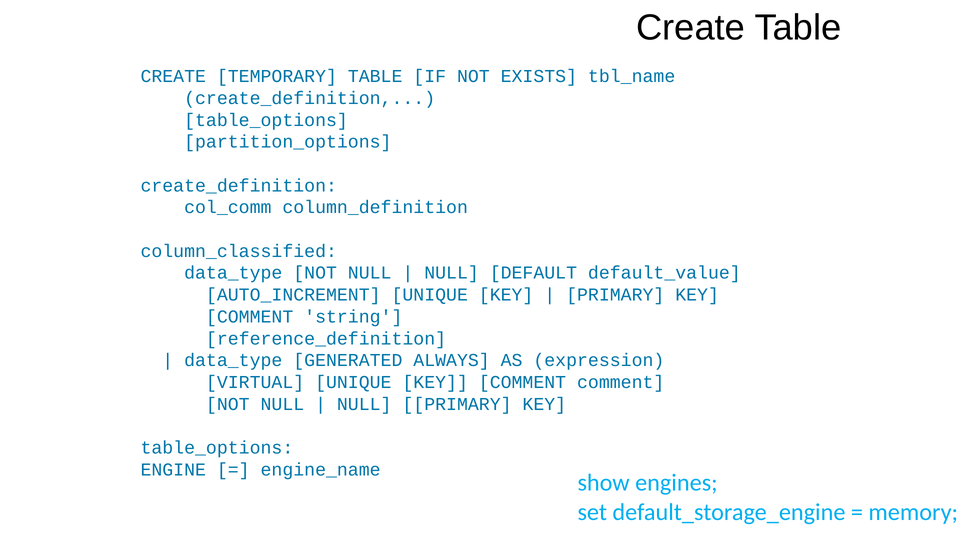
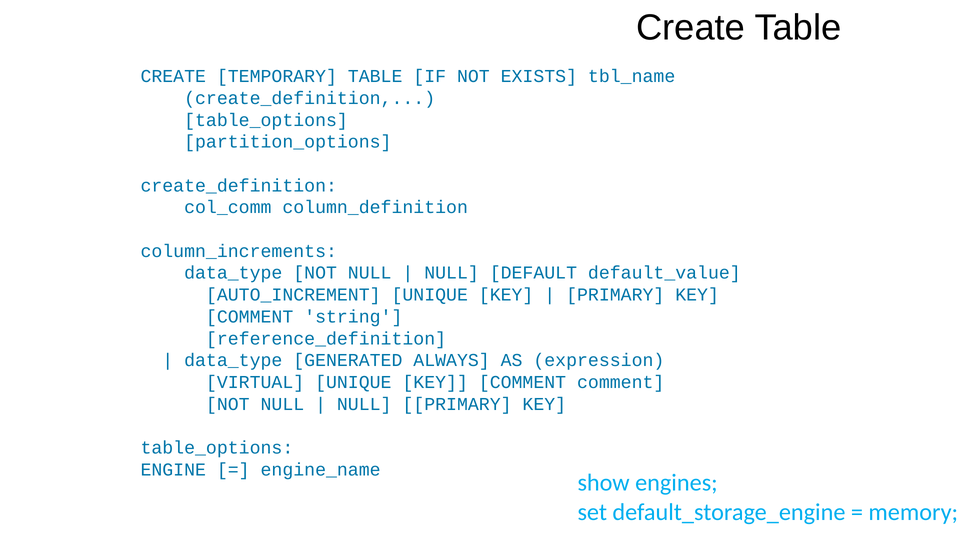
column_classified: column_classified -> column_increments
